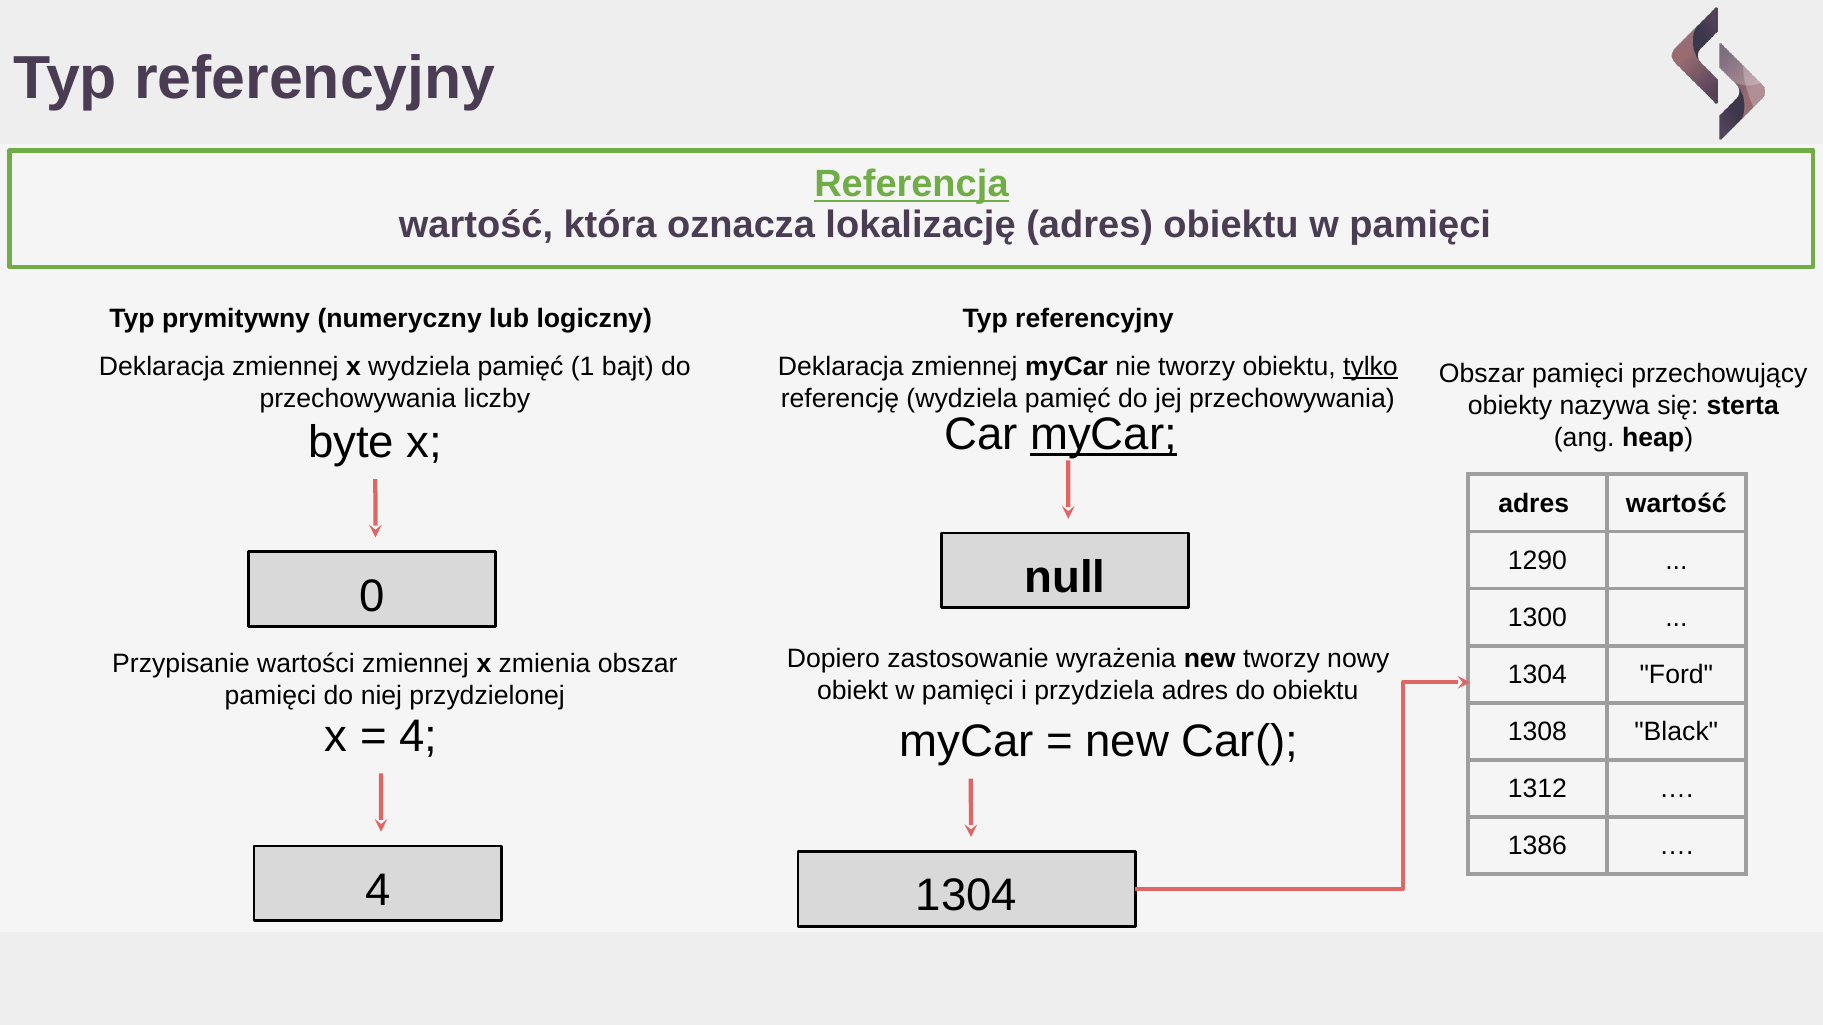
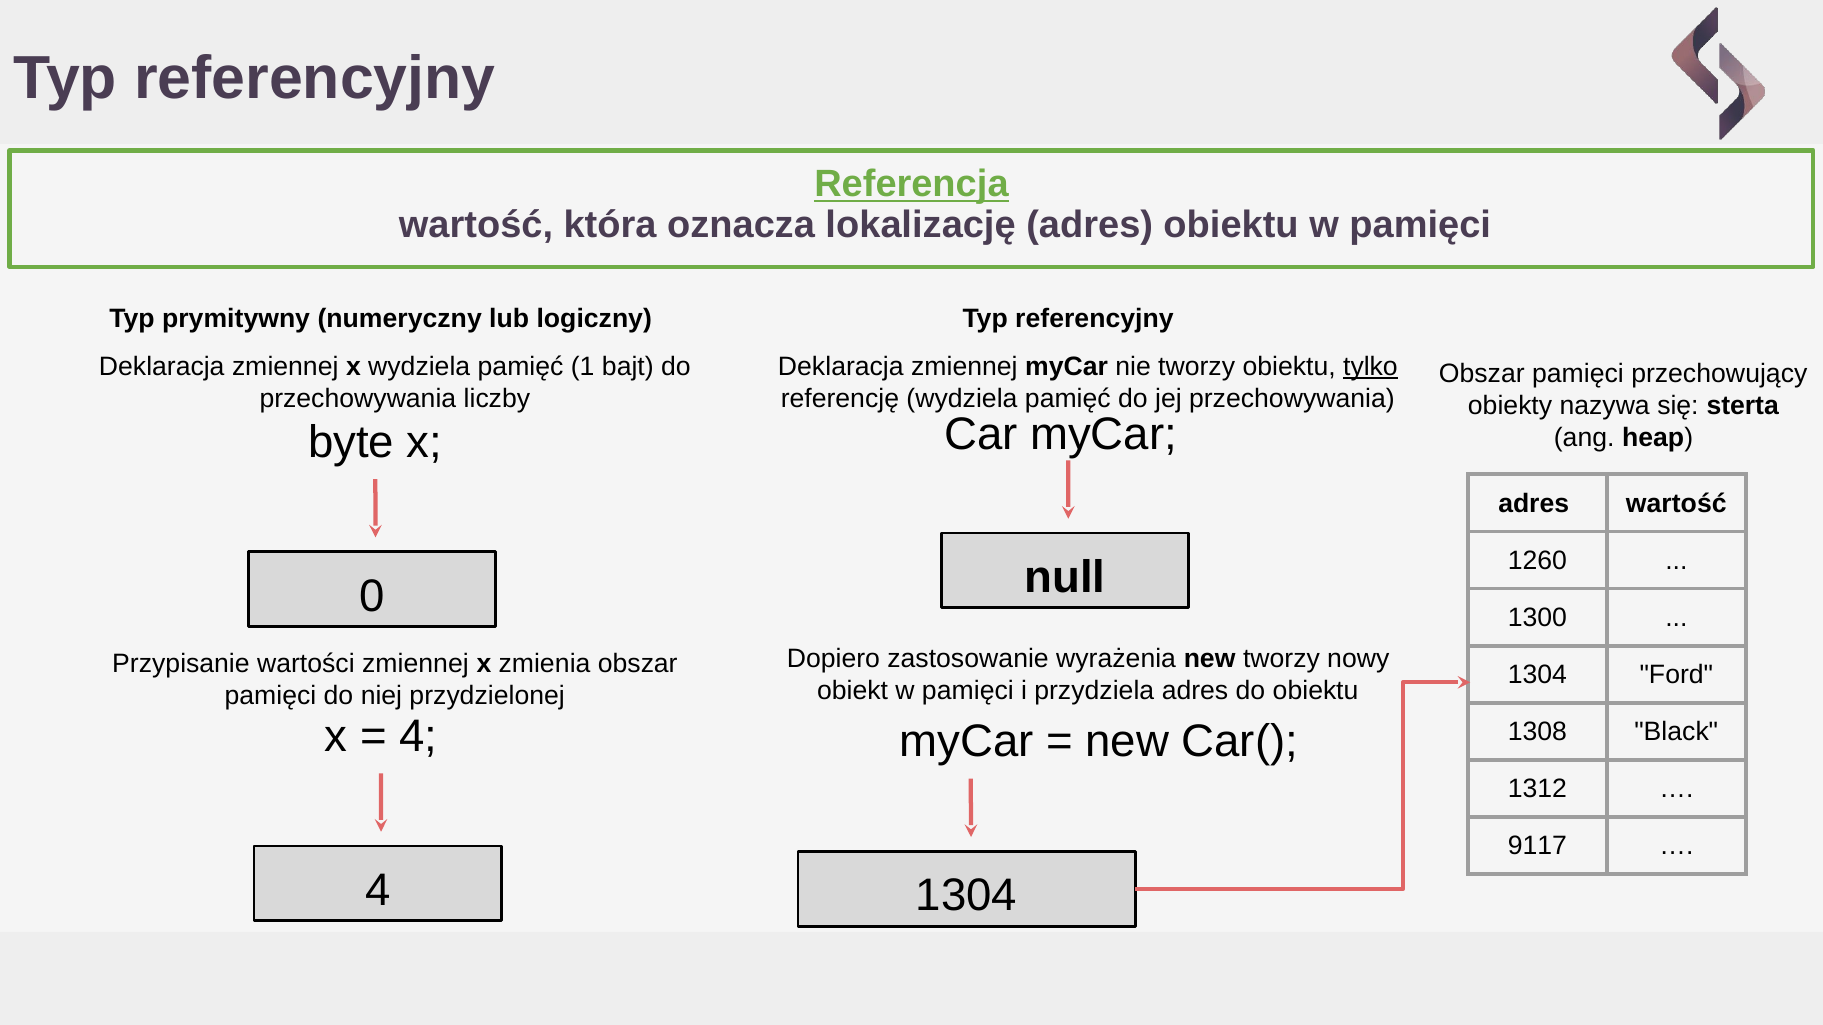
myCar at (1104, 435) underline: present -> none
1290: 1290 -> 1260
1386: 1386 -> 9117
